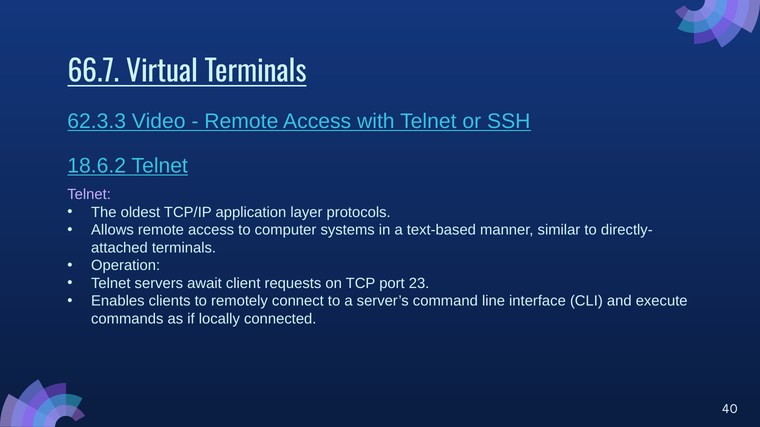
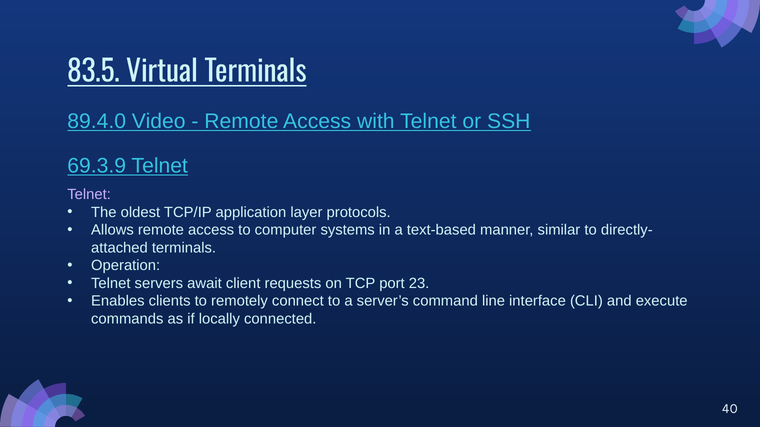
66.7: 66.7 -> 83.5
62.3.3: 62.3.3 -> 89.4.0
18.6.2: 18.6.2 -> 69.3.9
